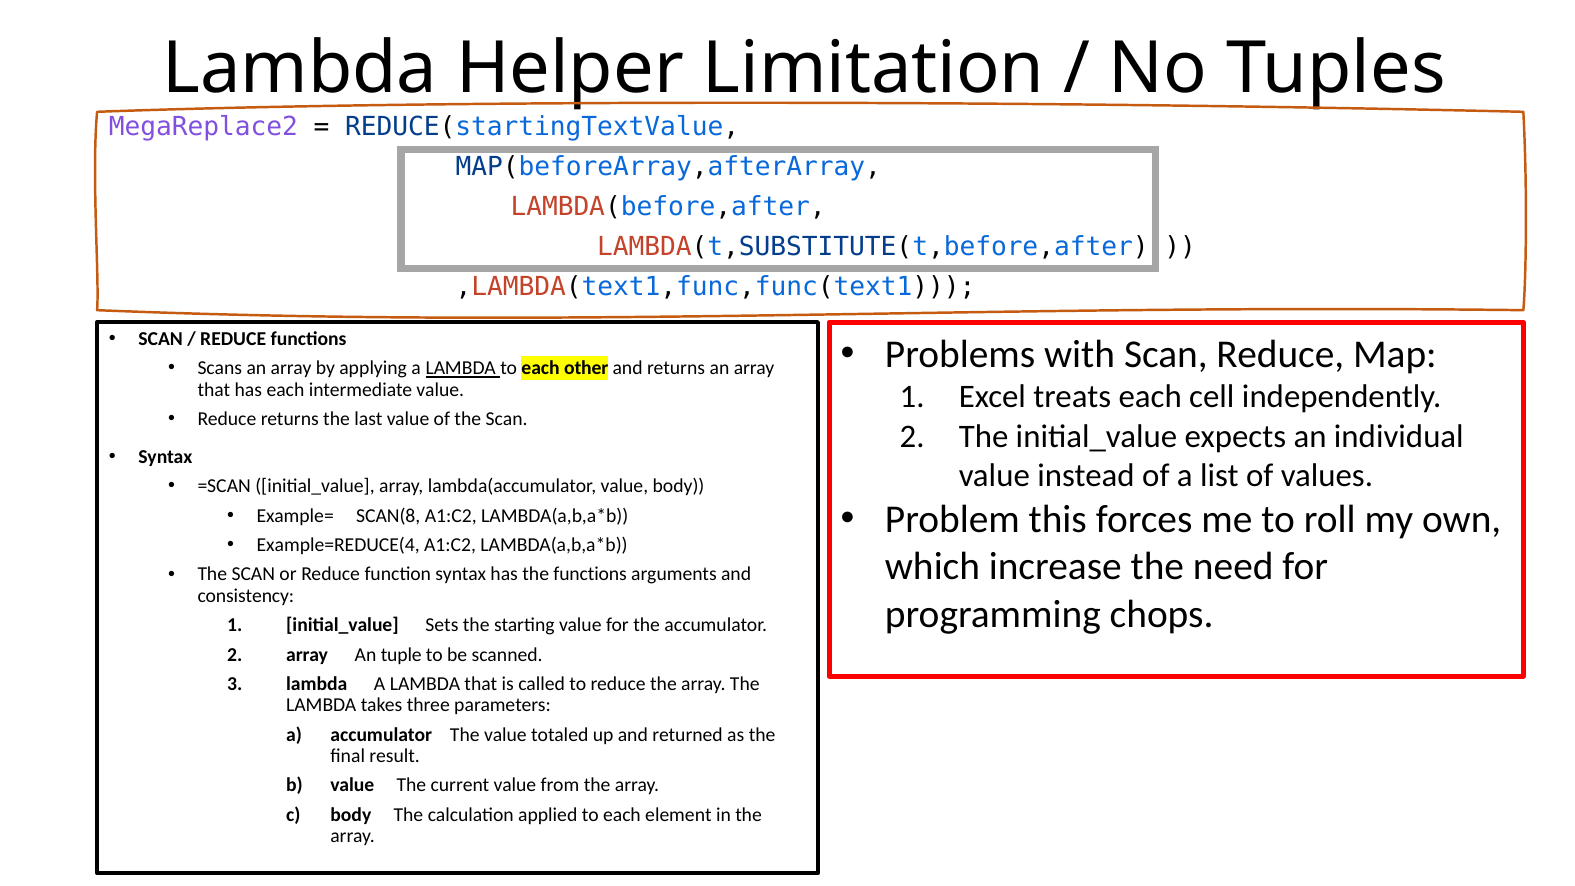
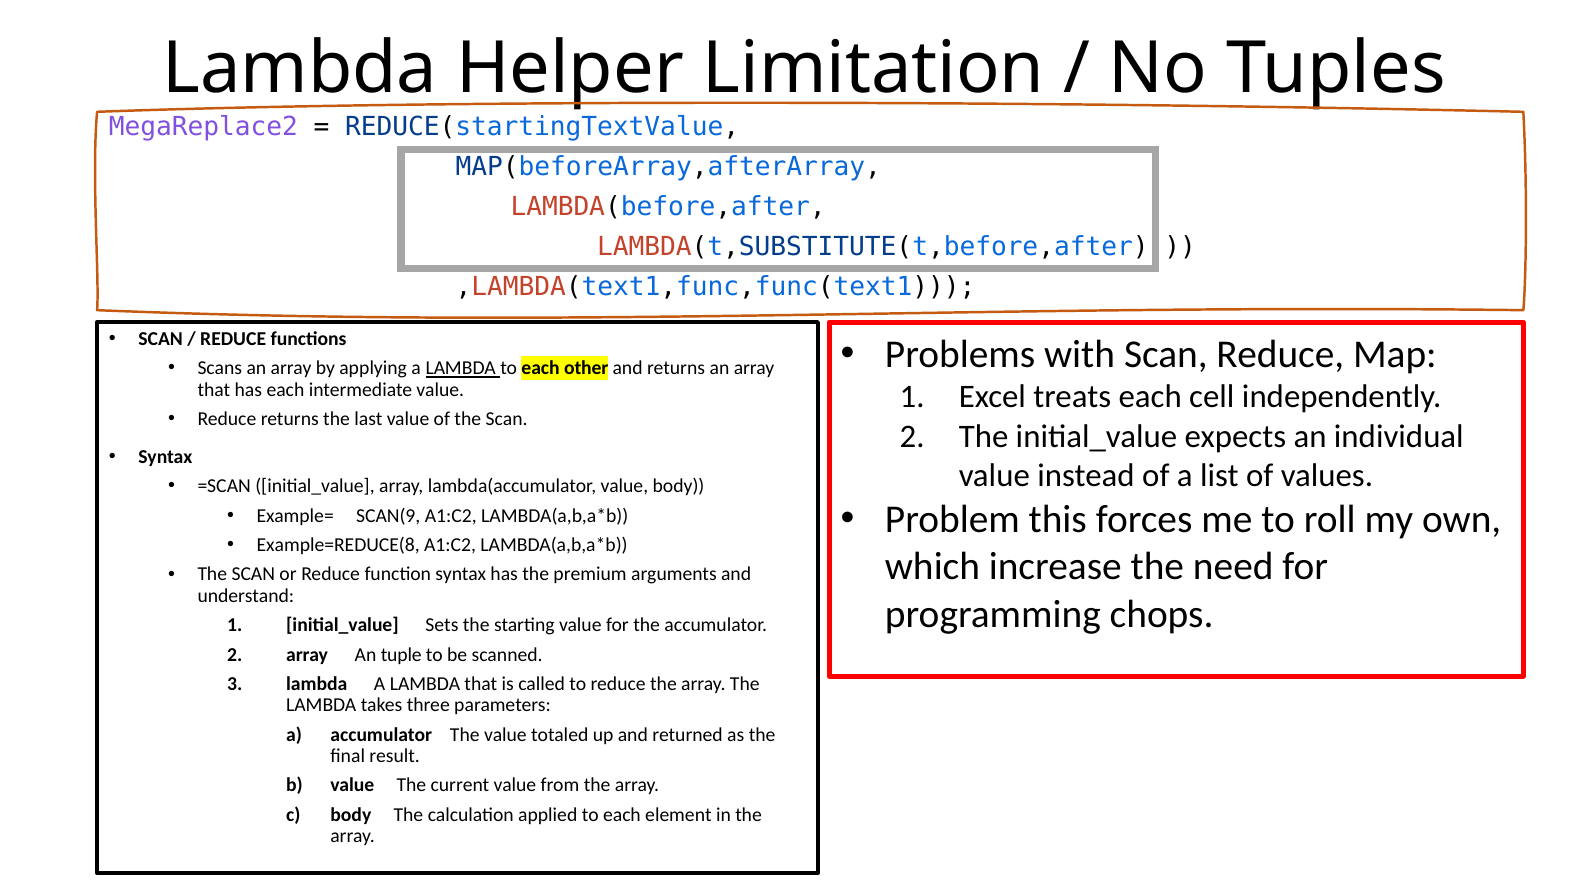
SCAN(8: SCAN(8 -> SCAN(9
Example=REDUCE(4: Example=REDUCE(4 -> Example=REDUCE(8
the functions: functions -> premium
consistency: consistency -> understand
